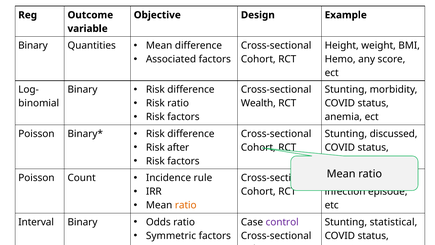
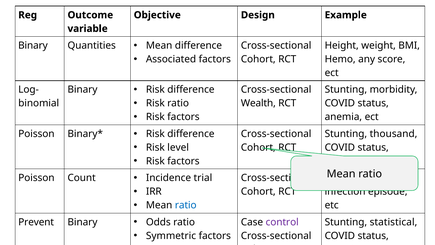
discussed: discussed -> thousand
after: after -> level
rule: rule -> trial
ratio at (186, 205) colour: orange -> blue
Interval: Interval -> Prevent
